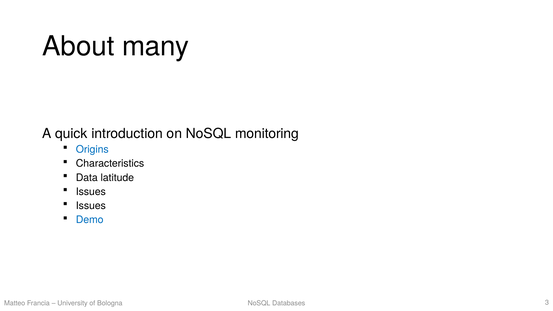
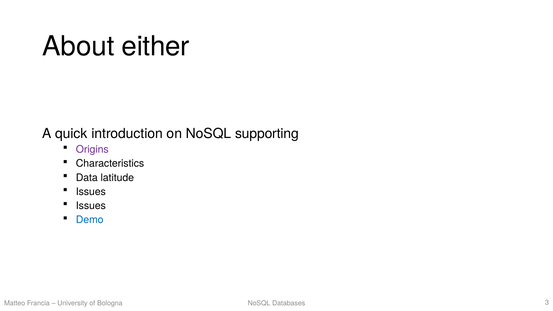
many: many -> either
monitoring: monitoring -> supporting
Origins colour: blue -> purple
